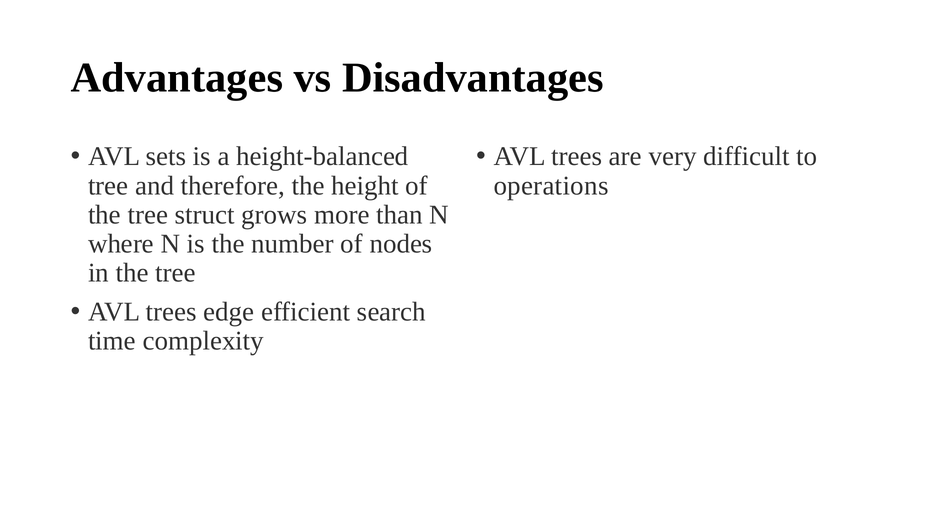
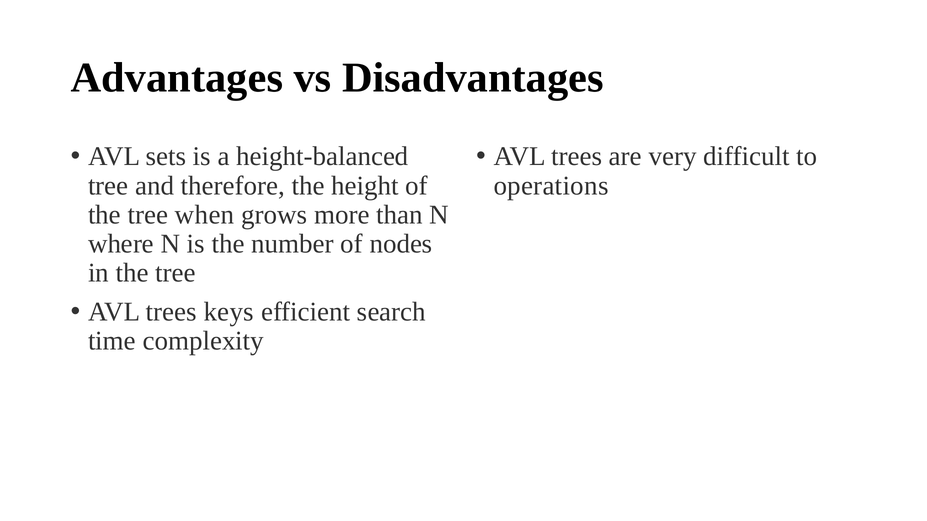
struct: struct -> when
edge: edge -> keys
